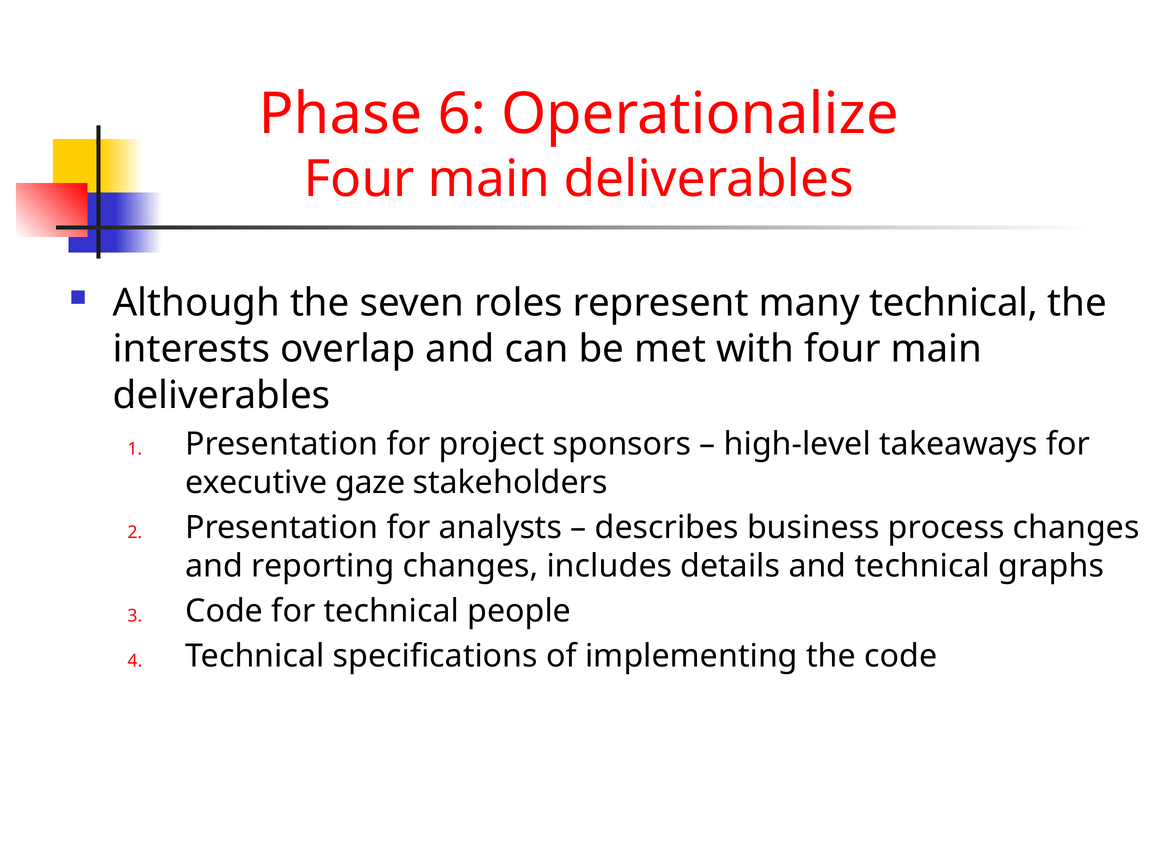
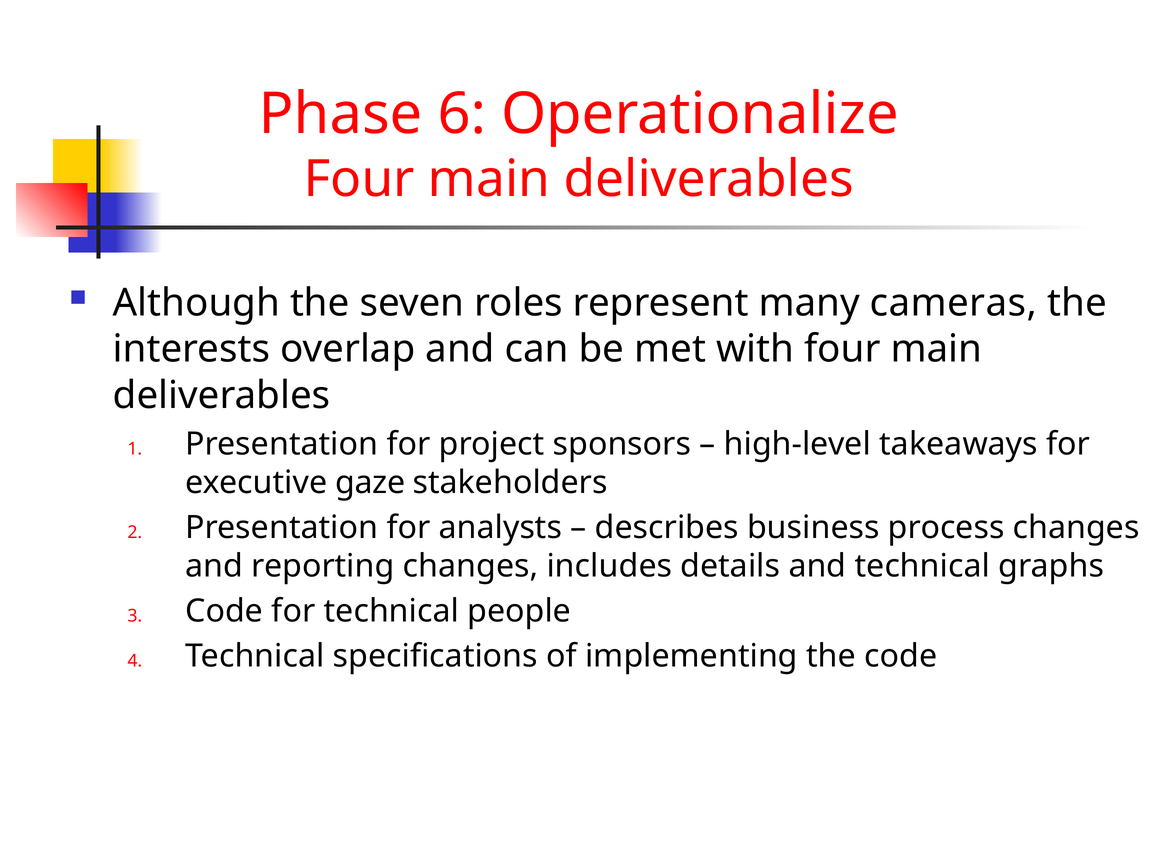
many technical: technical -> cameras
